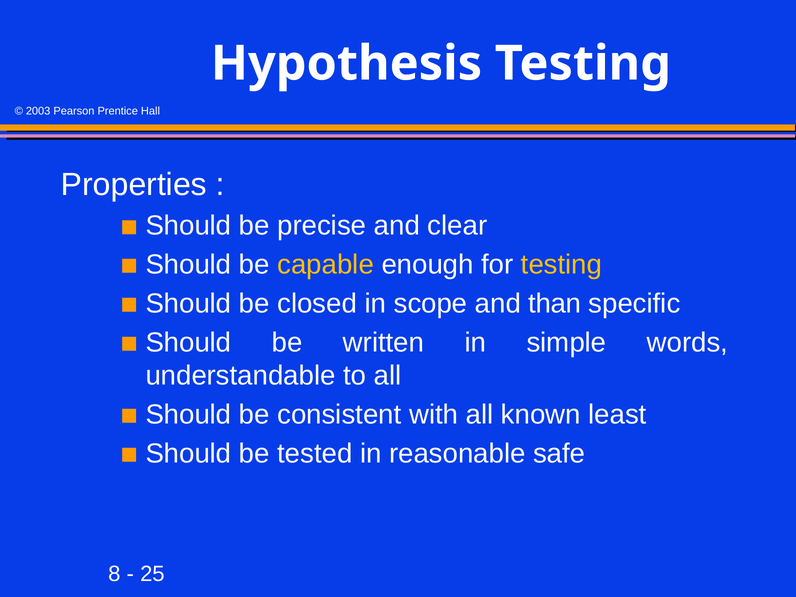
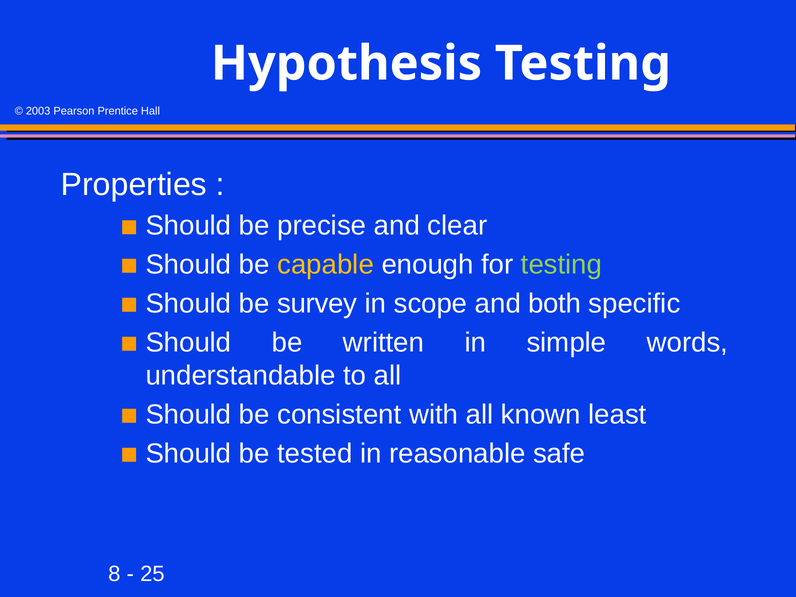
testing at (562, 265) colour: yellow -> light green
closed: closed -> survey
than: than -> both
